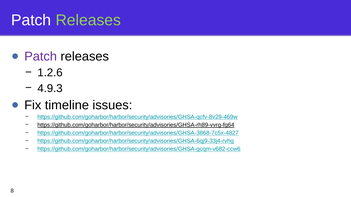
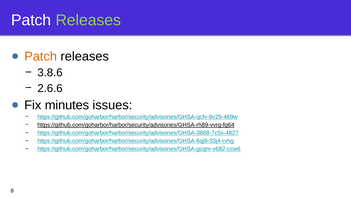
Patch at (41, 56) colour: purple -> orange
1.2.6: 1.2.6 -> 3.8.6
4.9.3: 4.9.3 -> 2.6.6
timeline: timeline -> minutes
